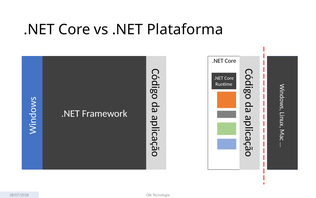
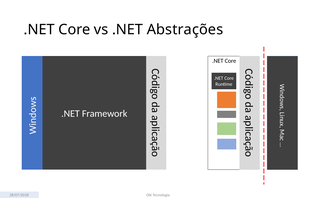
Plataforma: Plataforma -> Abstrações
